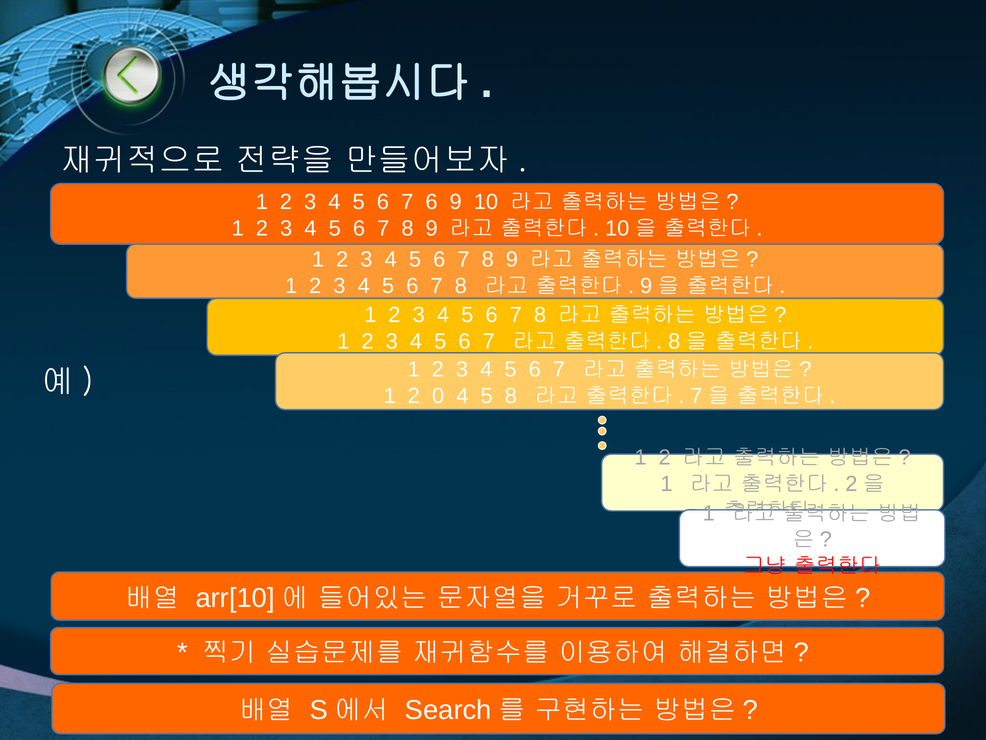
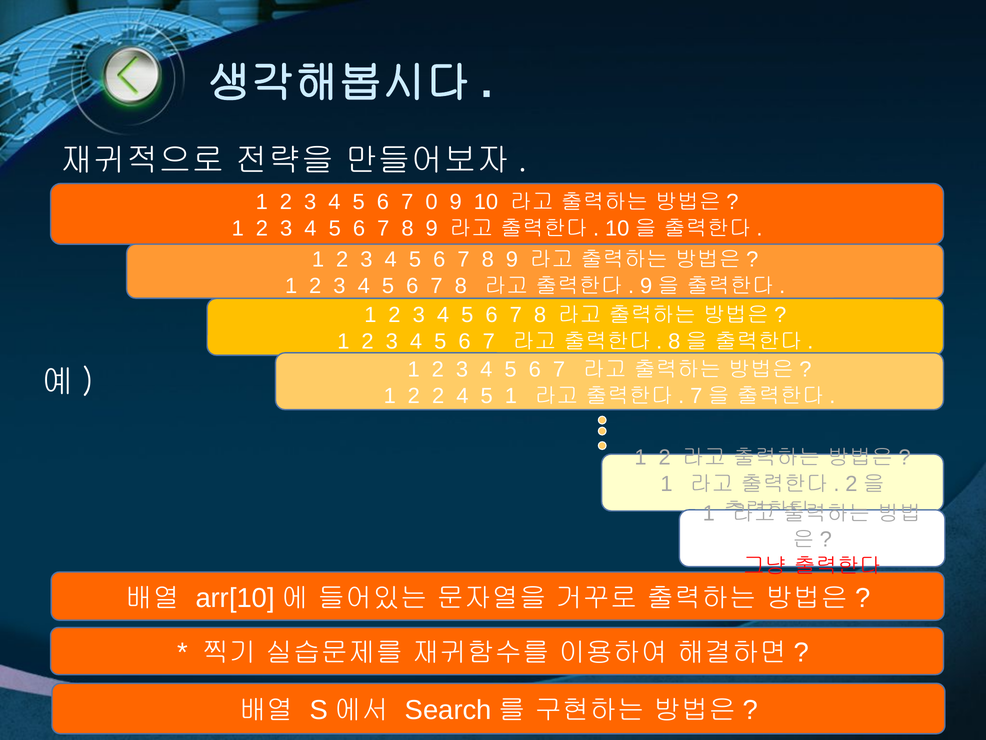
7 6: 6 -> 0
2 0: 0 -> 2
5 8: 8 -> 1
